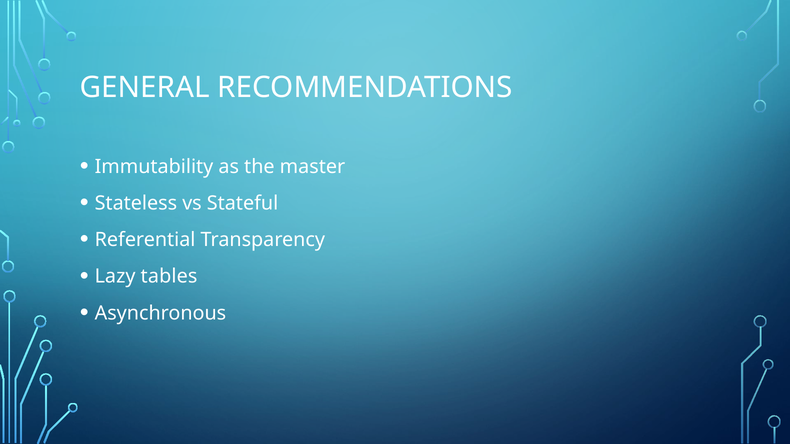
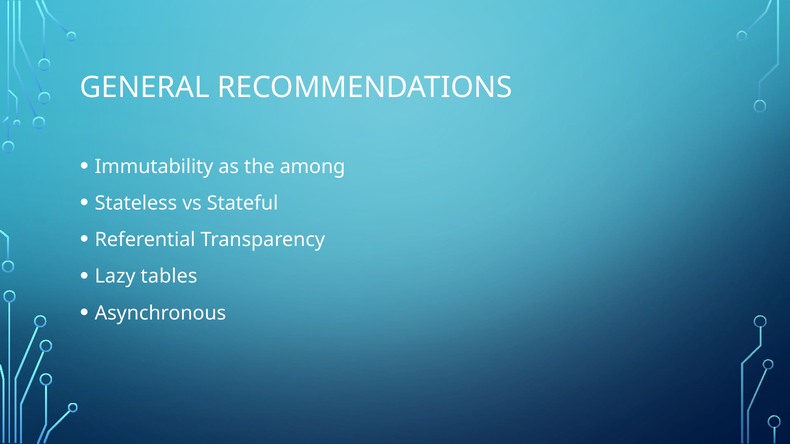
master: master -> among
